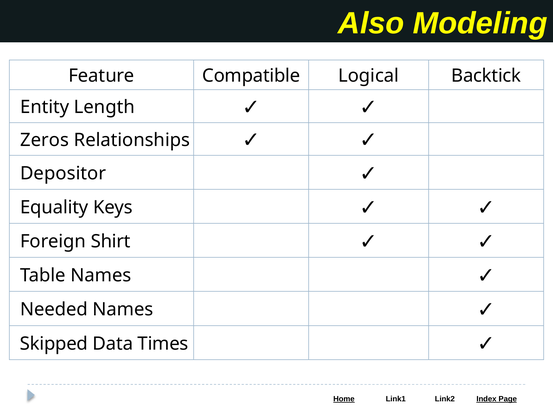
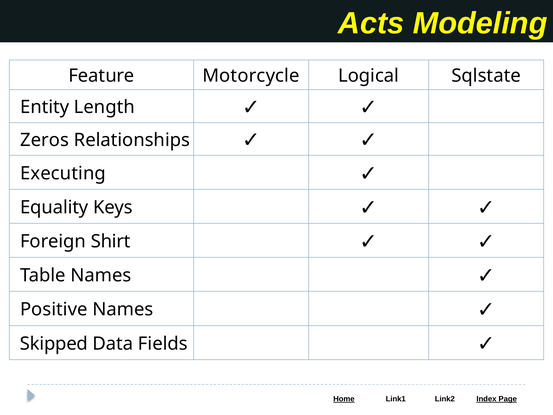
Also: Also -> Acts
Compatible: Compatible -> Motorcycle
Backtick: Backtick -> Sqlstate
Depositor: Depositor -> Executing
Needed: Needed -> Positive
Times: Times -> Fields
